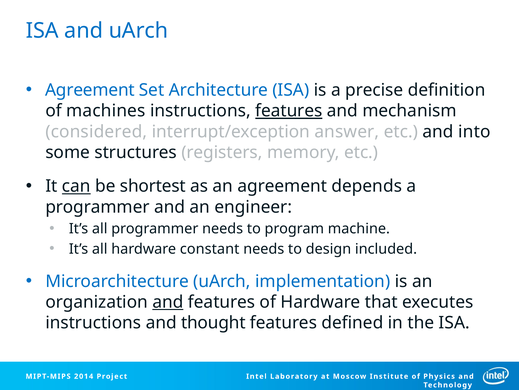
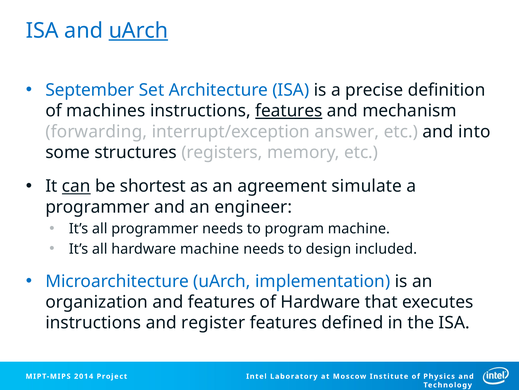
uArch at (138, 31) underline: none -> present
Agreement at (90, 90): Agreement -> September
considered: considered -> forwarding
depends: depends -> simulate
hardware constant: constant -> machine
and at (168, 302) underline: present -> none
thought: thought -> register
